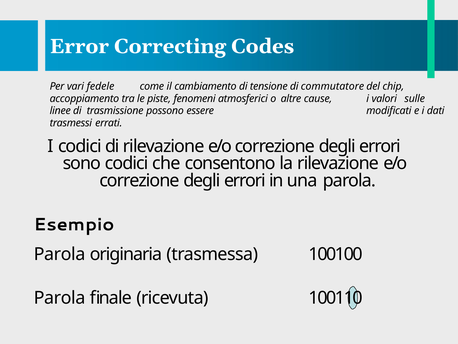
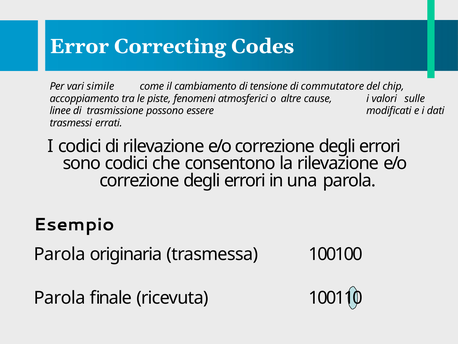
fedele: fedele -> simile
